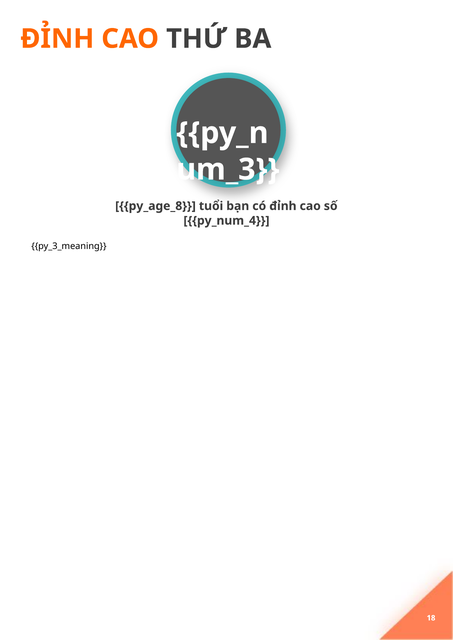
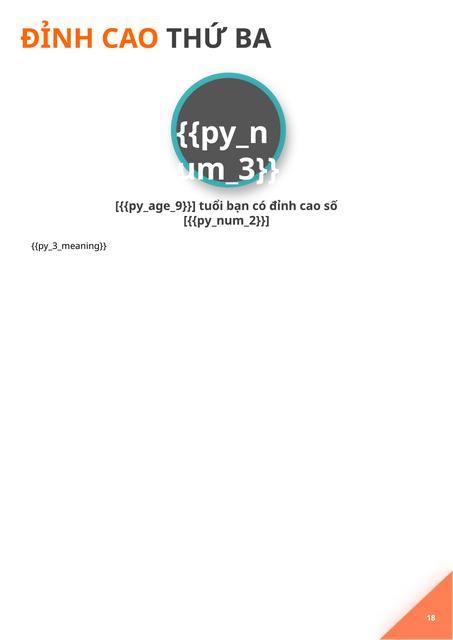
py_age_8: py_age_8 -> py_age_9
py_num_4: py_num_4 -> py_num_2
